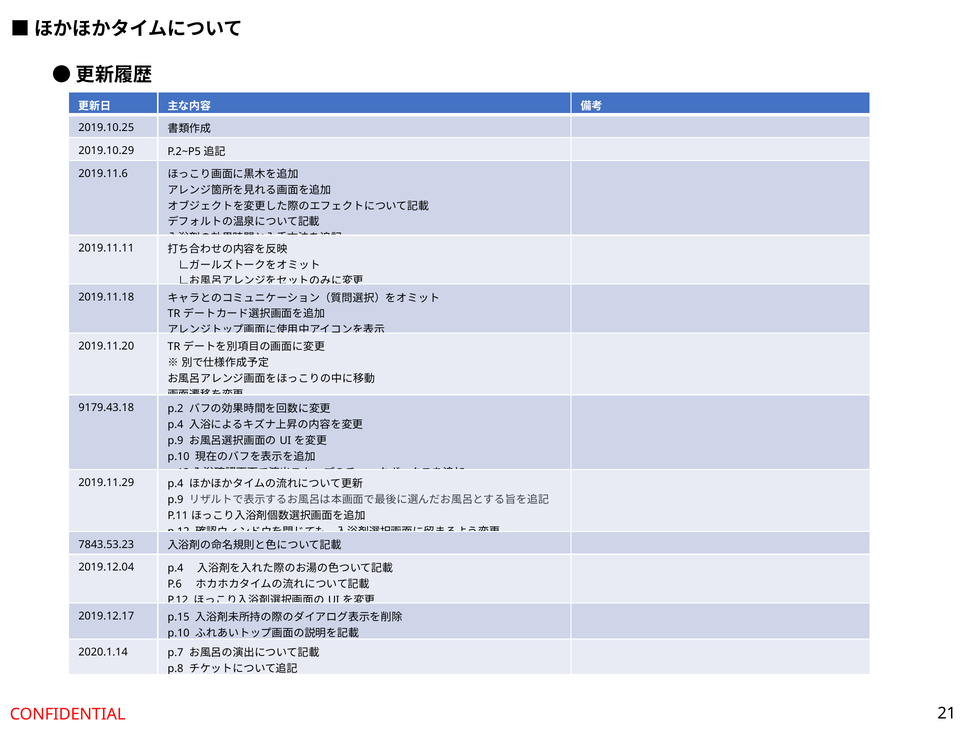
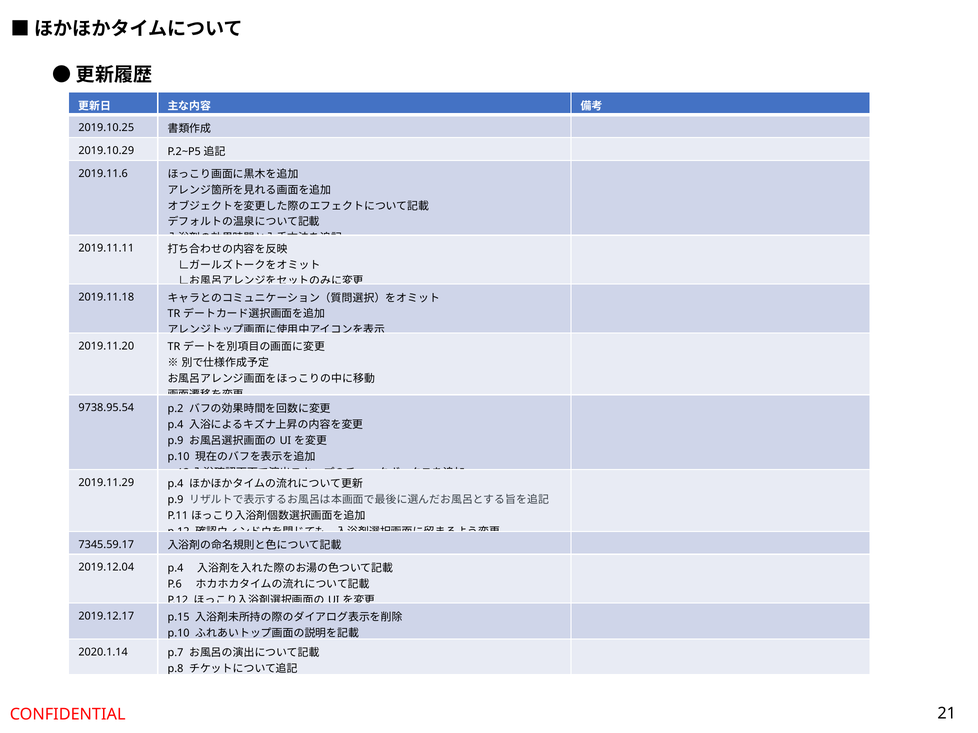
9179.43.18: 9179.43.18 -> 9738.95.54
7843.53.23: 7843.53.23 -> 7345.59.17
